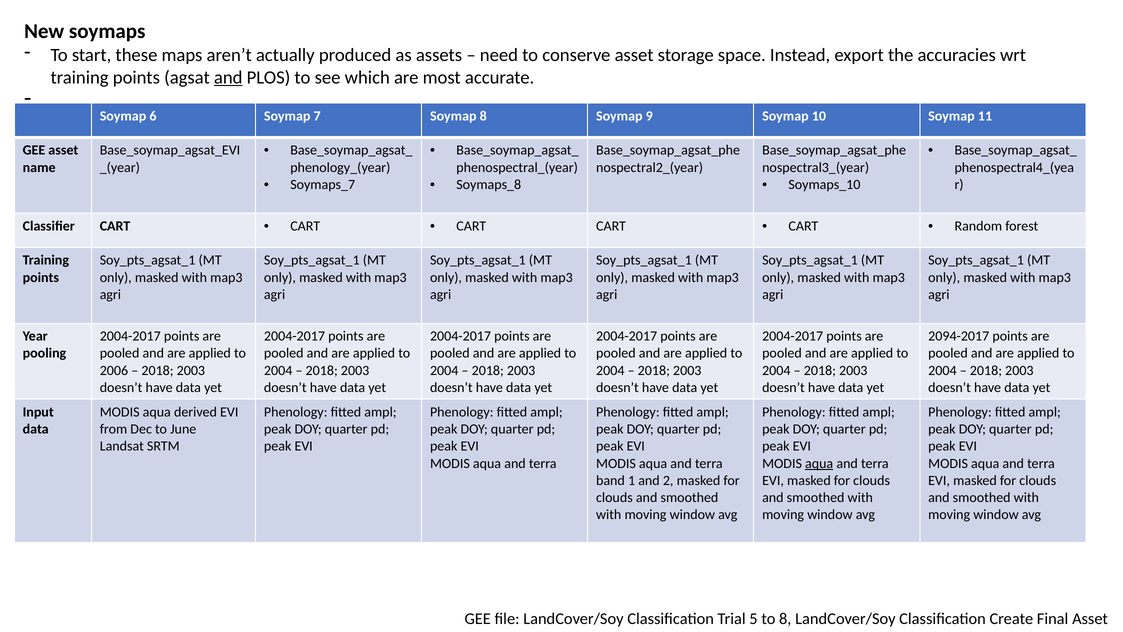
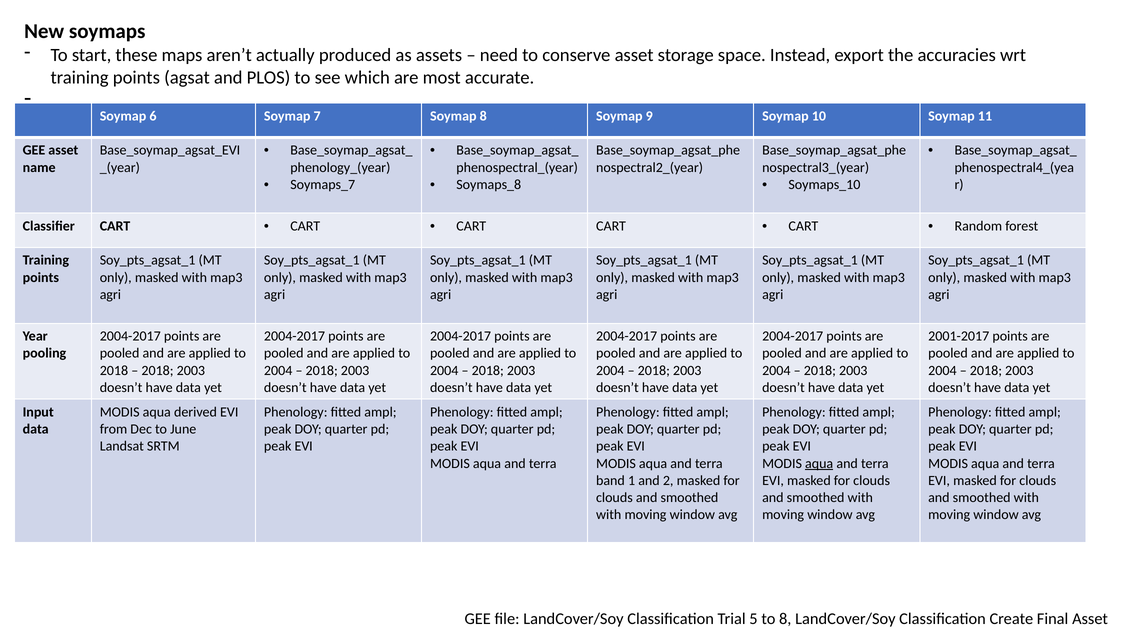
and at (228, 78) underline: present -> none
2094-2017: 2094-2017 -> 2001-2017
2006 at (114, 370): 2006 -> 2018
